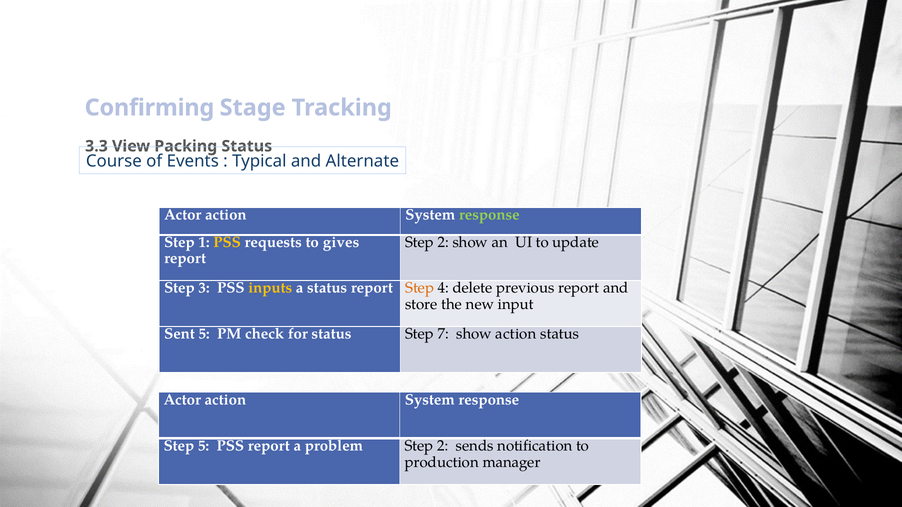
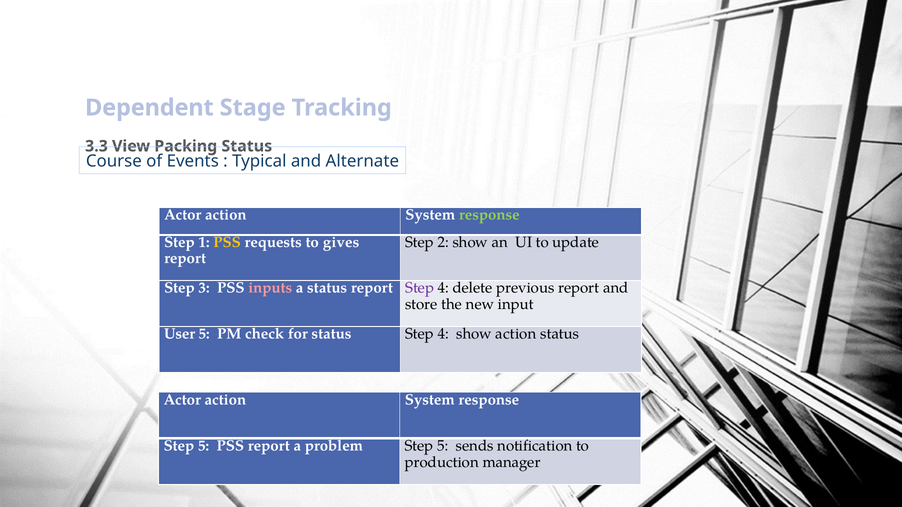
Confirming: Confirming -> Dependent
inputs colour: yellow -> pink
Step at (420, 288) colour: orange -> purple
Sent: Sent -> User
status Step 7: 7 -> 4
problem Step 2: 2 -> 5
